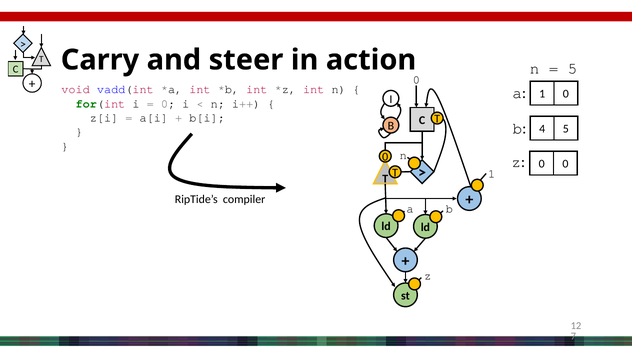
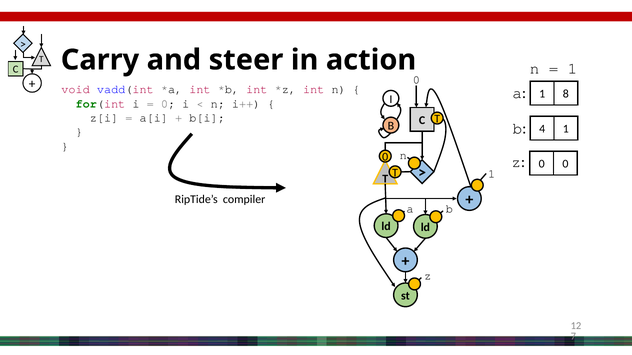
5 at (572, 69): 5 -> 1
1 0: 0 -> 8
4 5: 5 -> 1
